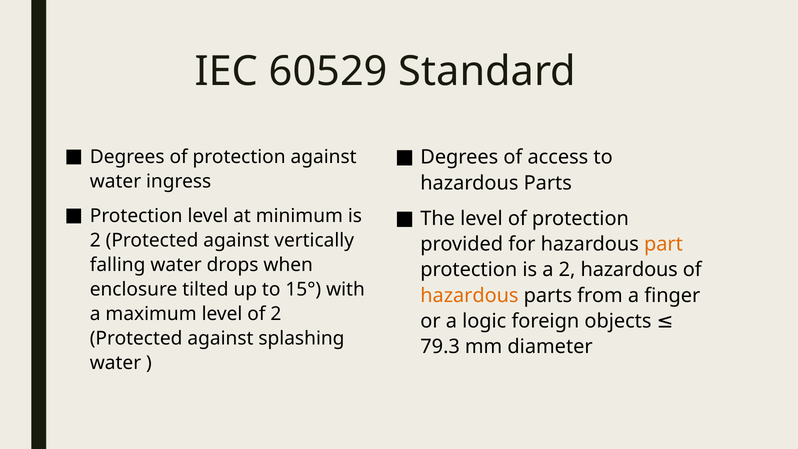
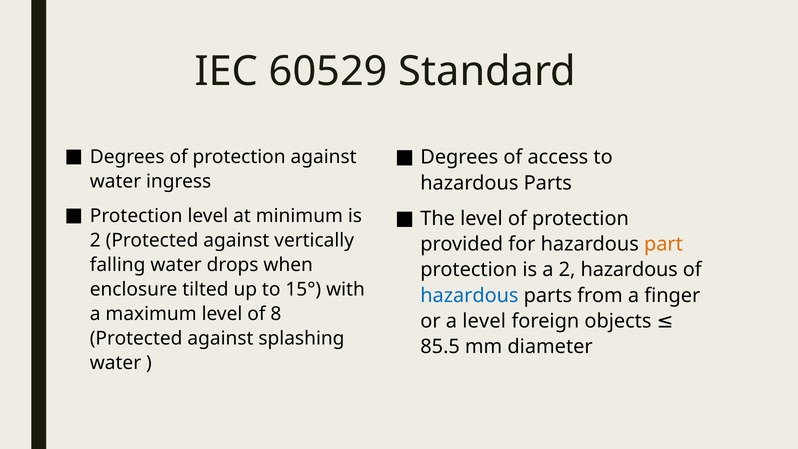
hazardous at (469, 295) colour: orange -> blue
of 2: 2 -> 8
a logic: logic -> level
79.3: 79.3 -> 85.5
